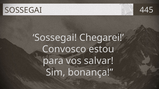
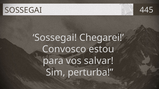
bonança: bonança -> perturba
